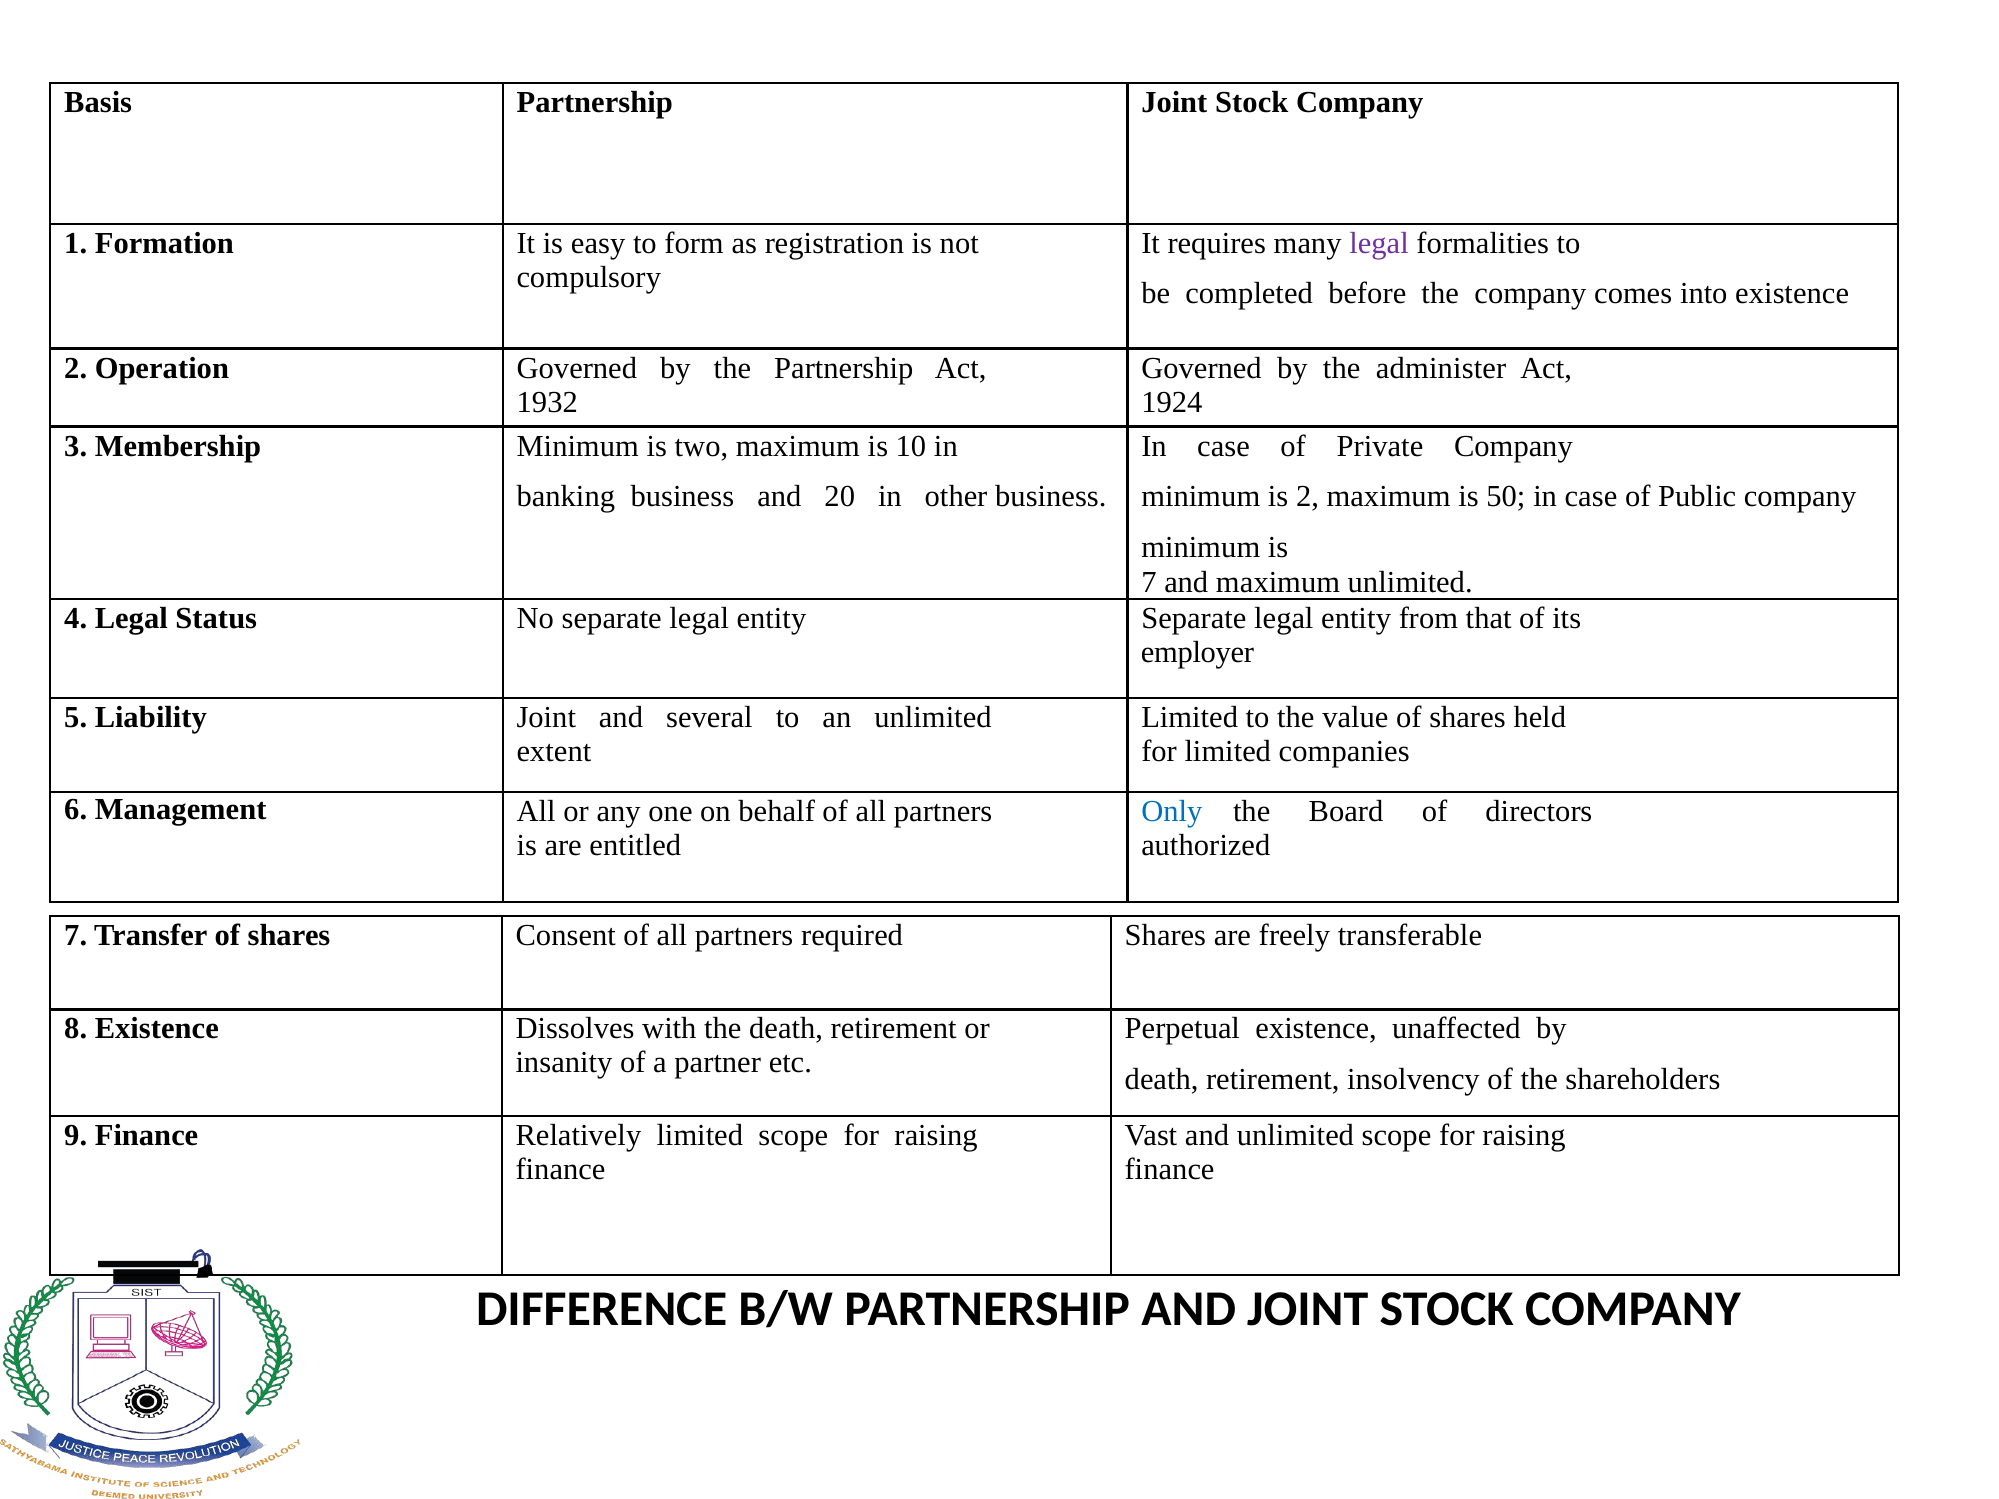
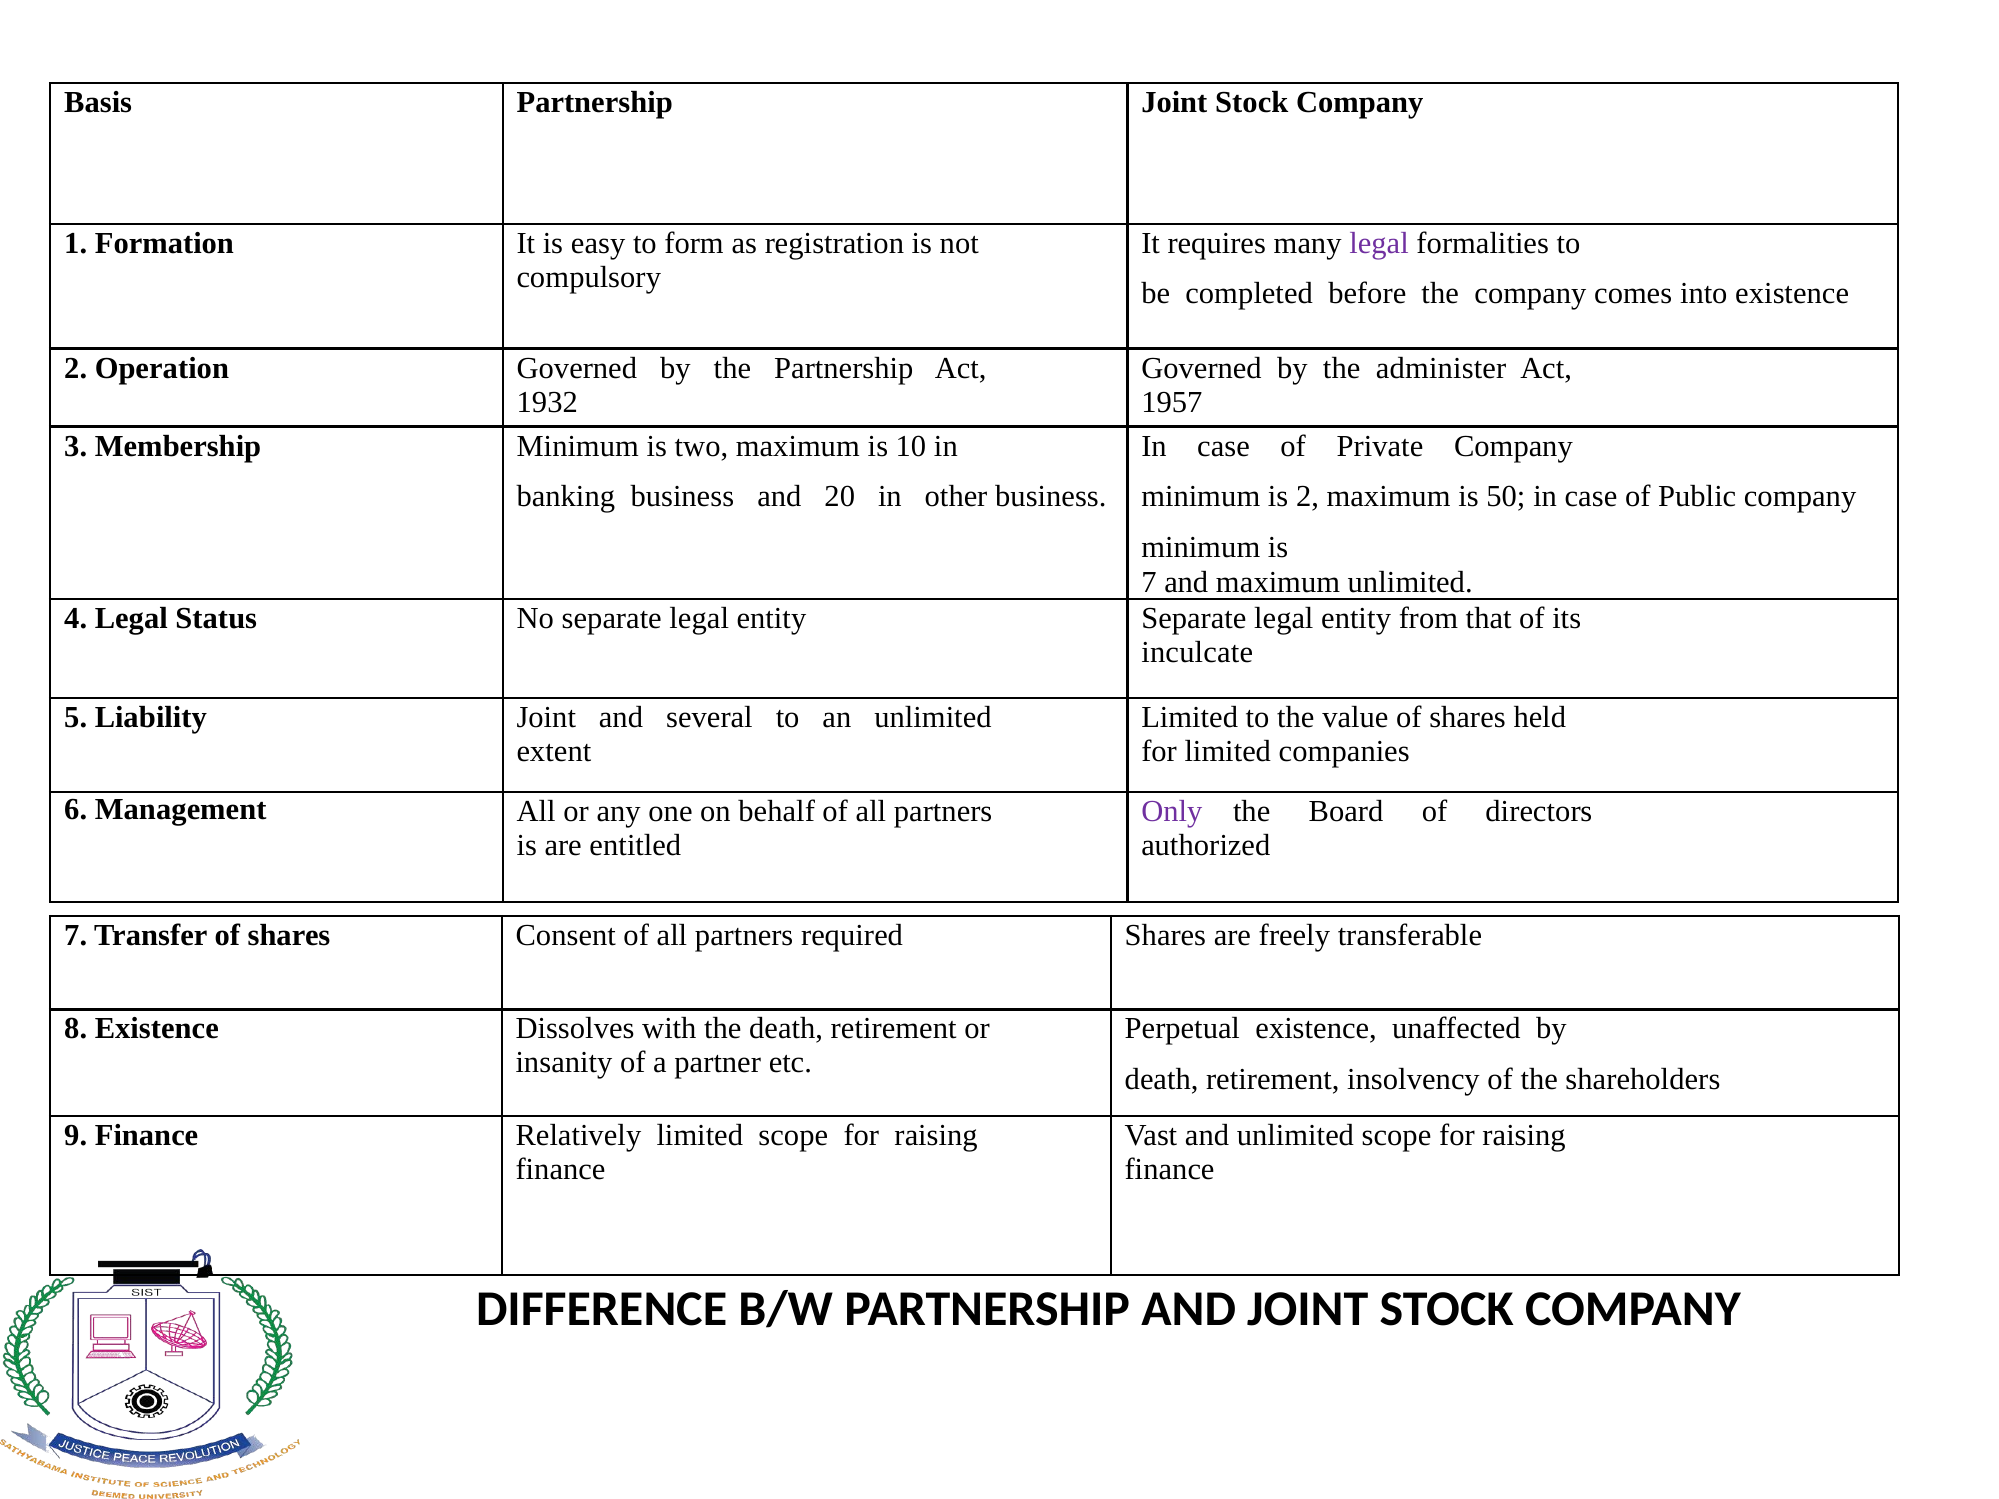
1924: 1924 -> 1957
employer: employer -> inculcate
Only colour: blue -> purple
